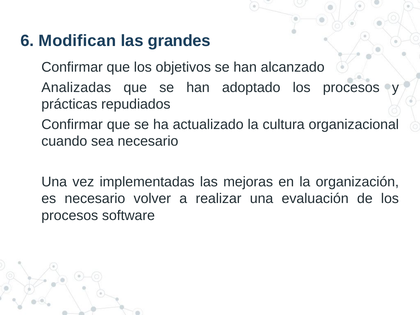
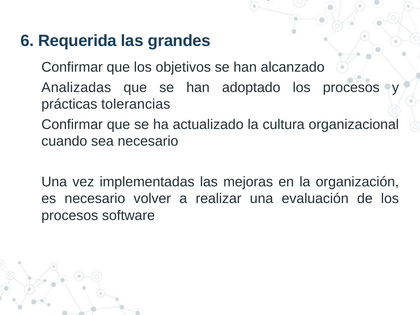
Modifican: Modifican -> Requerida
repudiados: repudiados -> tolerancias
